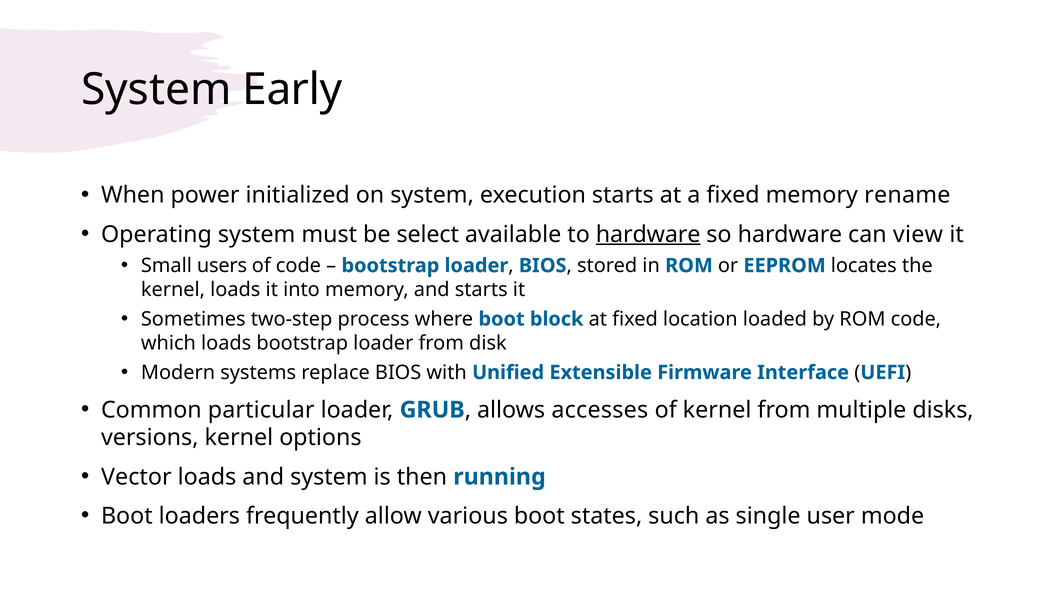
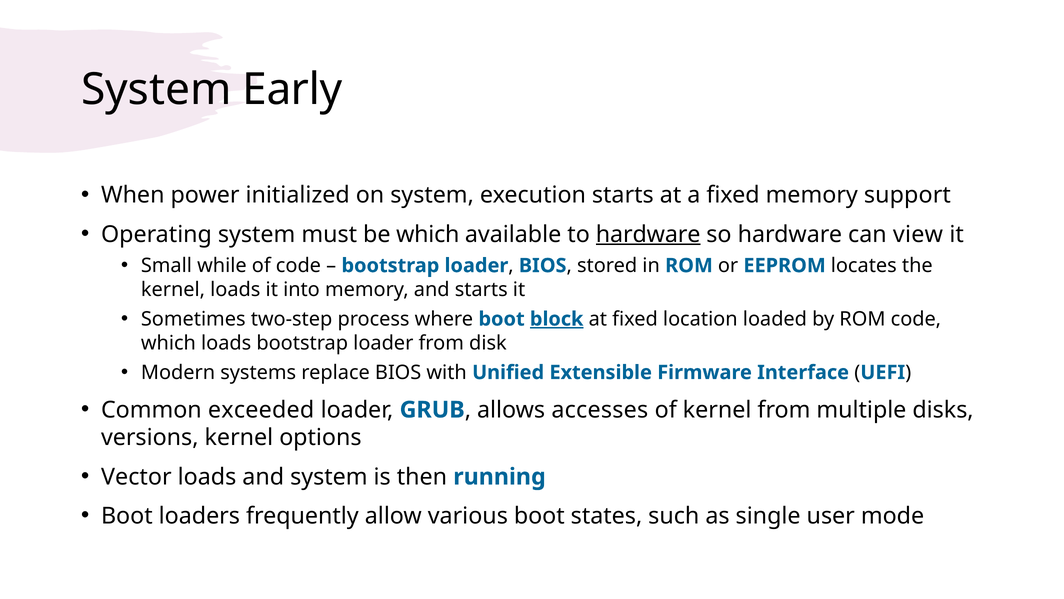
rename: rename -> support
be select: select -> which
users: users -> while
block underline: none -> present
particular: particular -> exceeded
